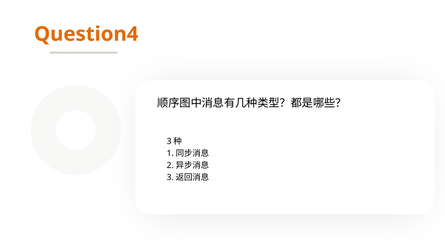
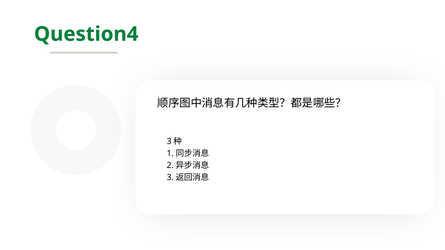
Question4 colour: orange -> green
